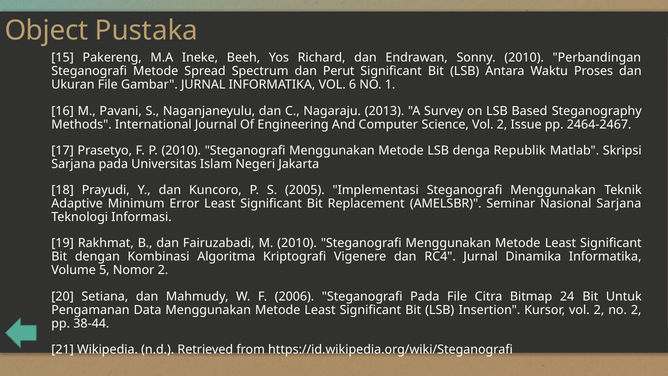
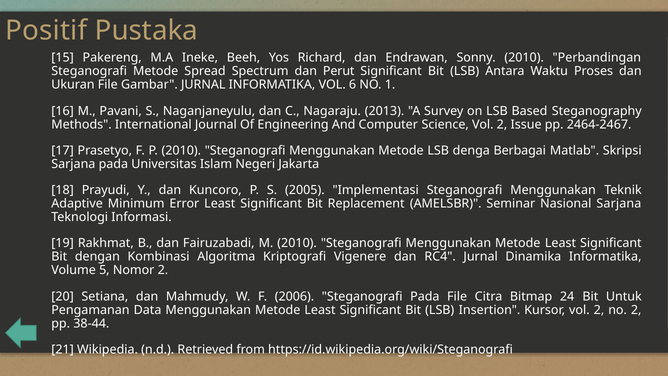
Object: Object -> Positif
Republik: Republik -> Berbagai
